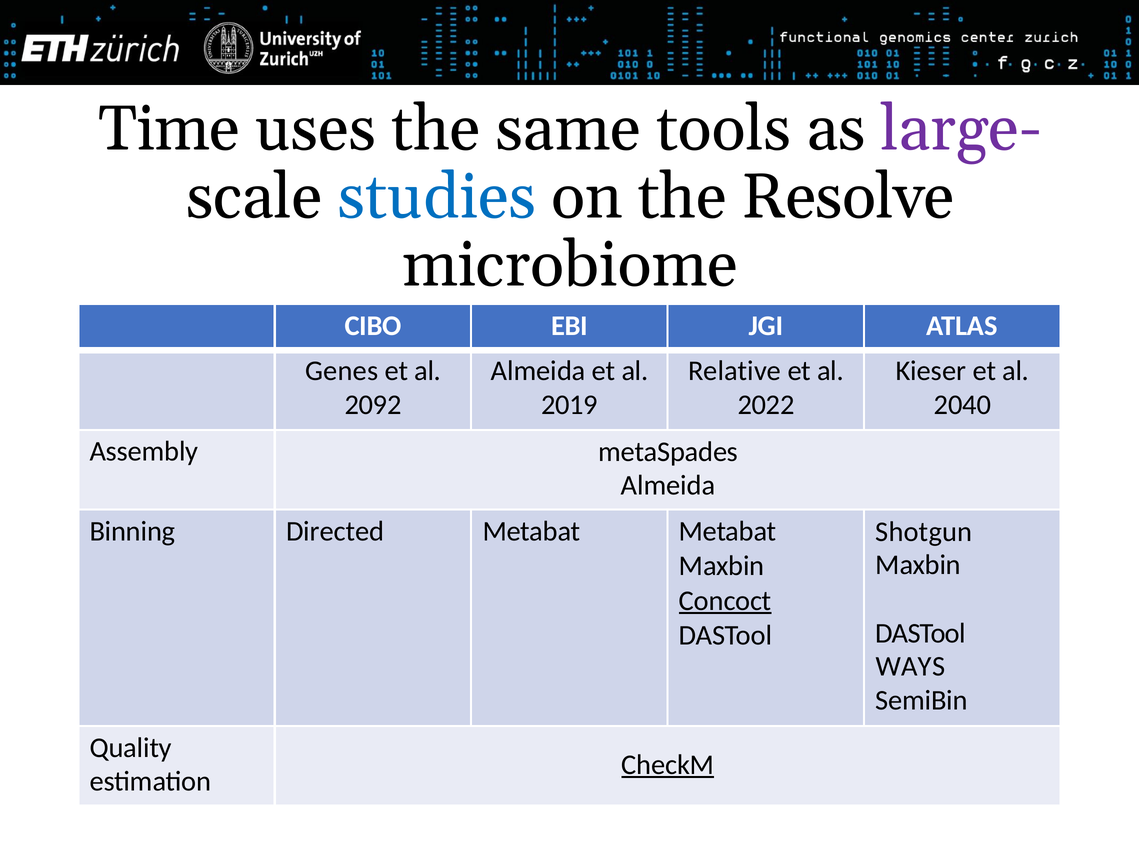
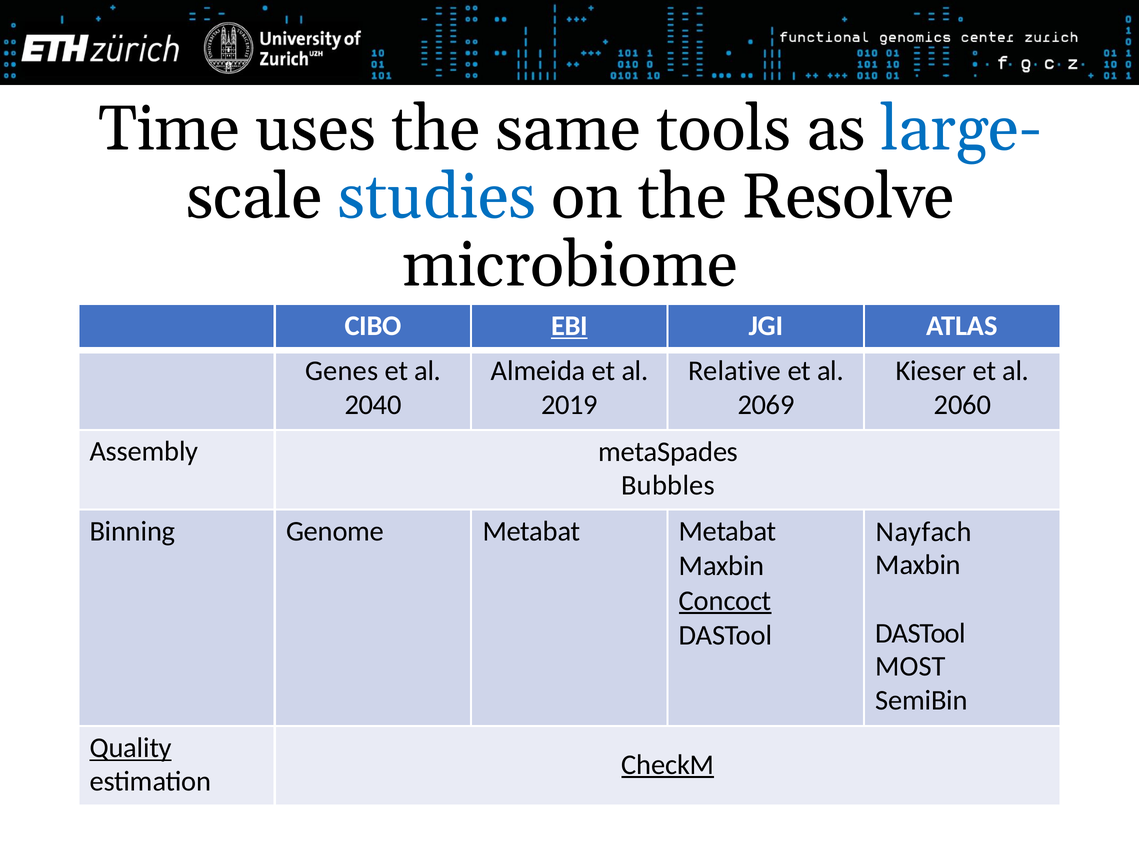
large- colour: purple -> blue
EBI underline: none -> present
2092: 2092 -> 2040
2022: 2022 -> 2069
2040: 2040 -> 2060
Almeida at (668, 486): Almeida -> Bubbles
Directed: Directed -> Genome
Shotgun: Shotgun -> Nayfach
WAYS: WAYS -> MOST
Quality underline: none -> present
